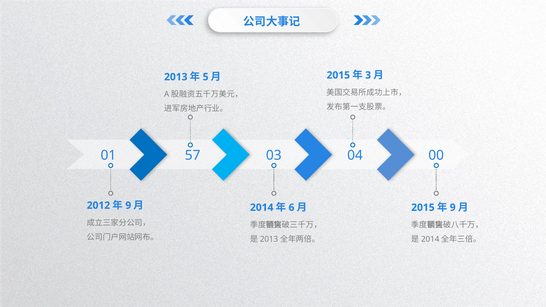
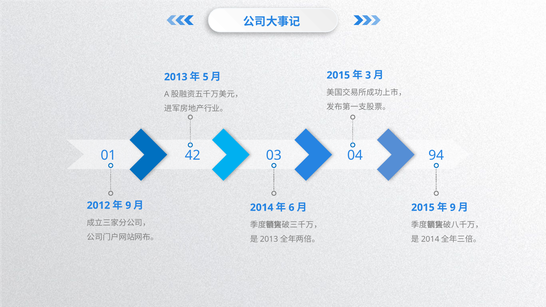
57: 57 -> 42
00: 00 -> 94
